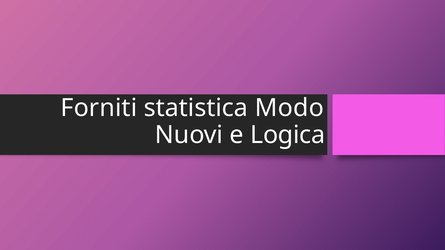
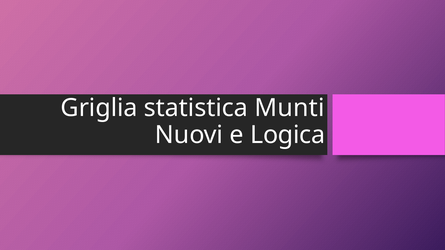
Forniti: Forniti -> Griglia
Modo: Modo -> Munti
